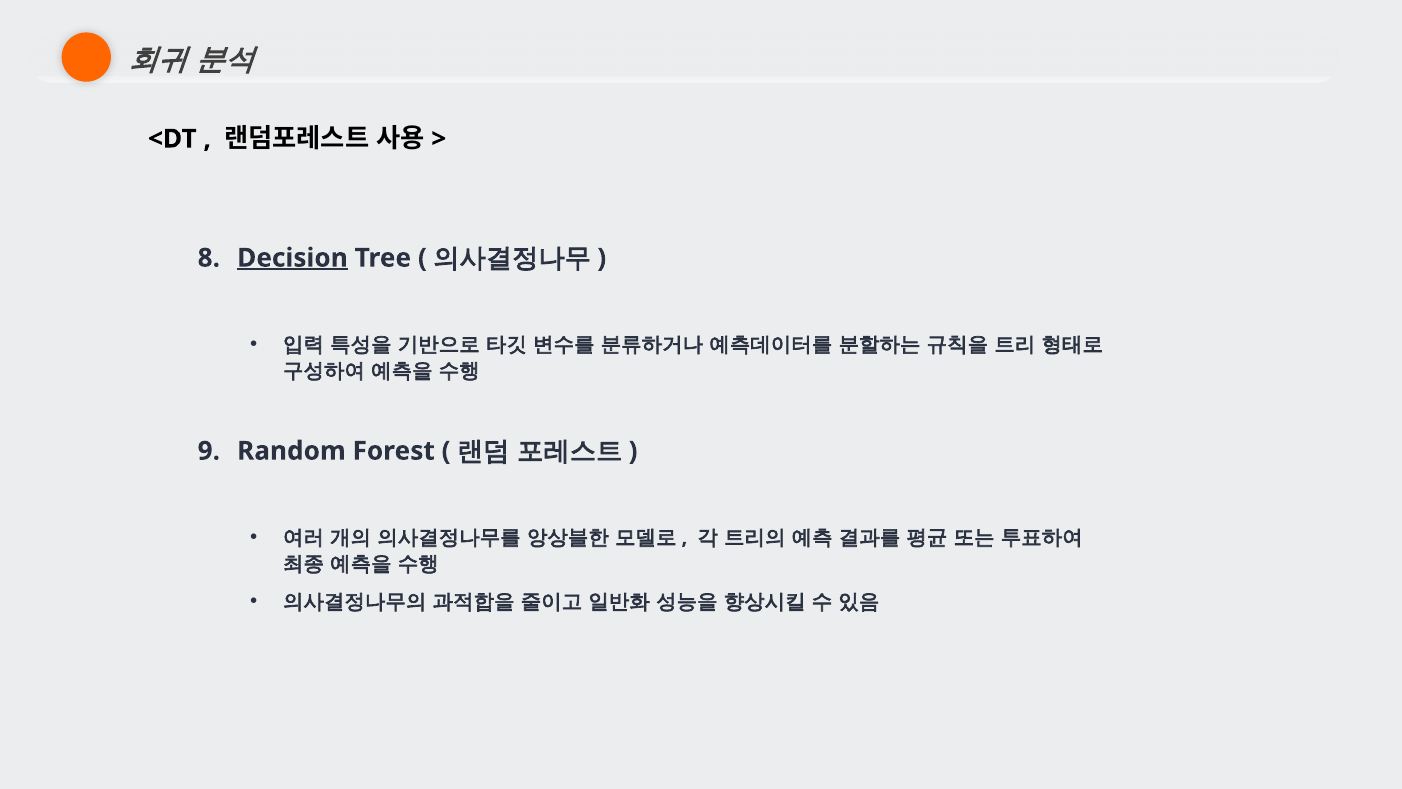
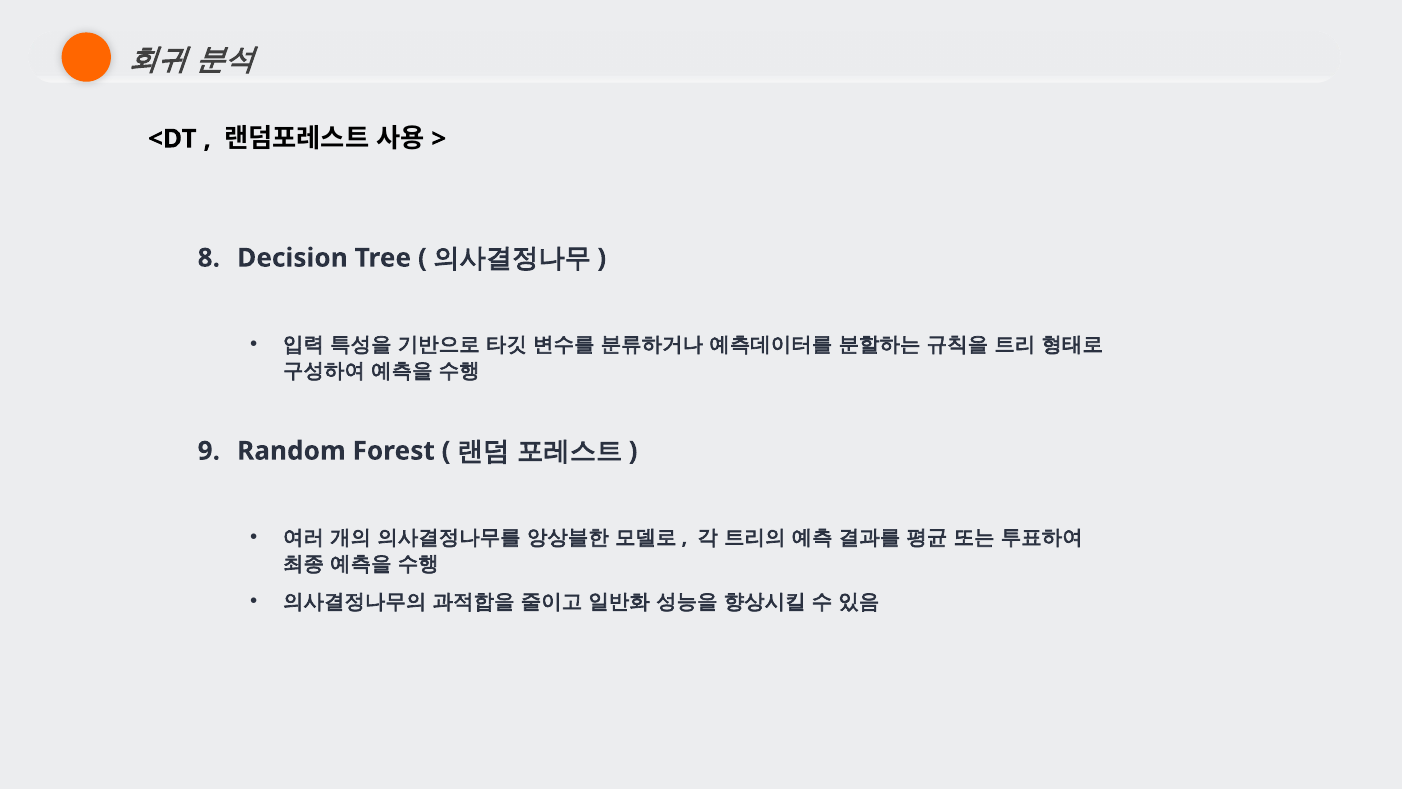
Decision underline: present -> none
